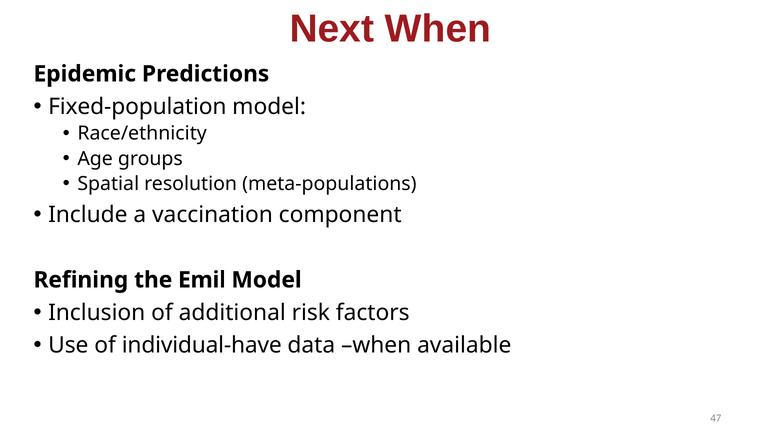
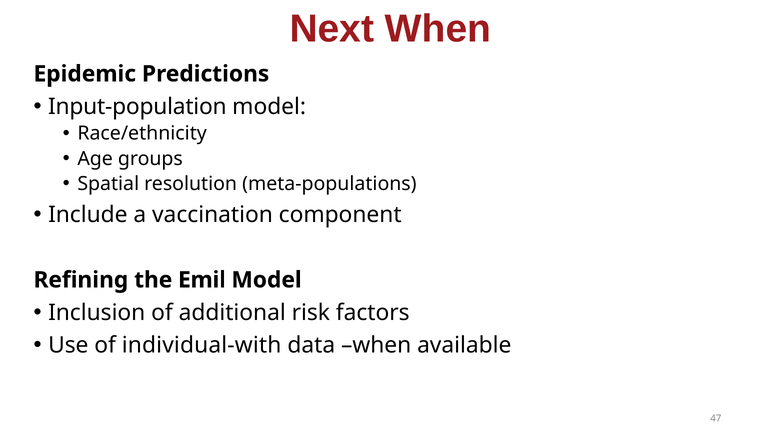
Fixed-population: Fixed-population -> Input-population
individual-have: individual-have -> individual-with
